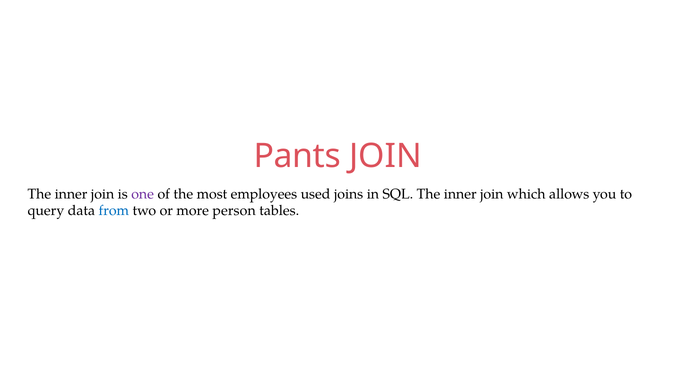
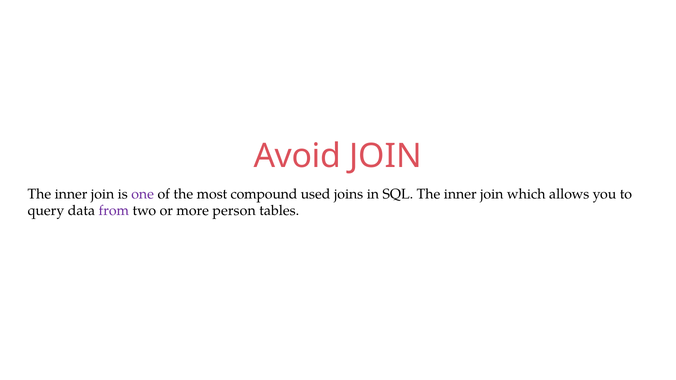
Pants: Pants -> Avoid
employees: employees -> compound
from colour: blue -> purple
